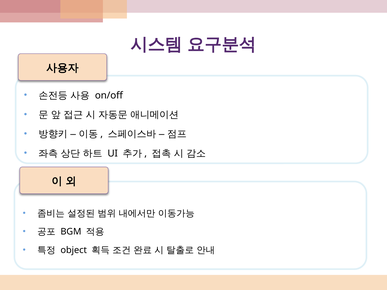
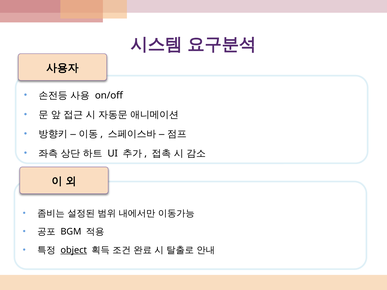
object underline: none -> present
